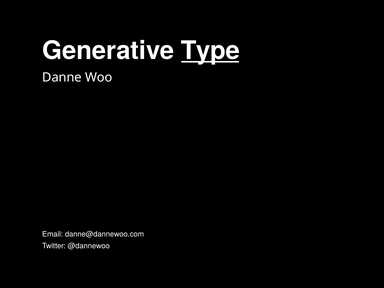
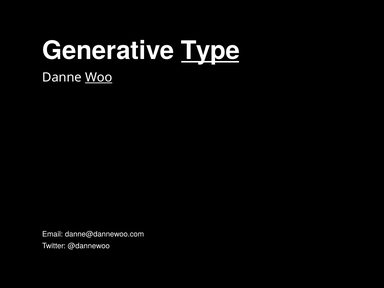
Woo underline: none -> present
